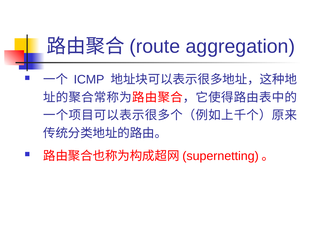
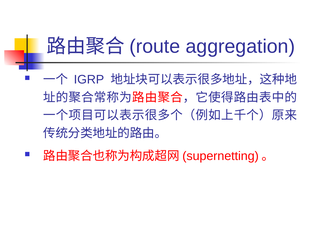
ICMP: ICMP -> IGRP
